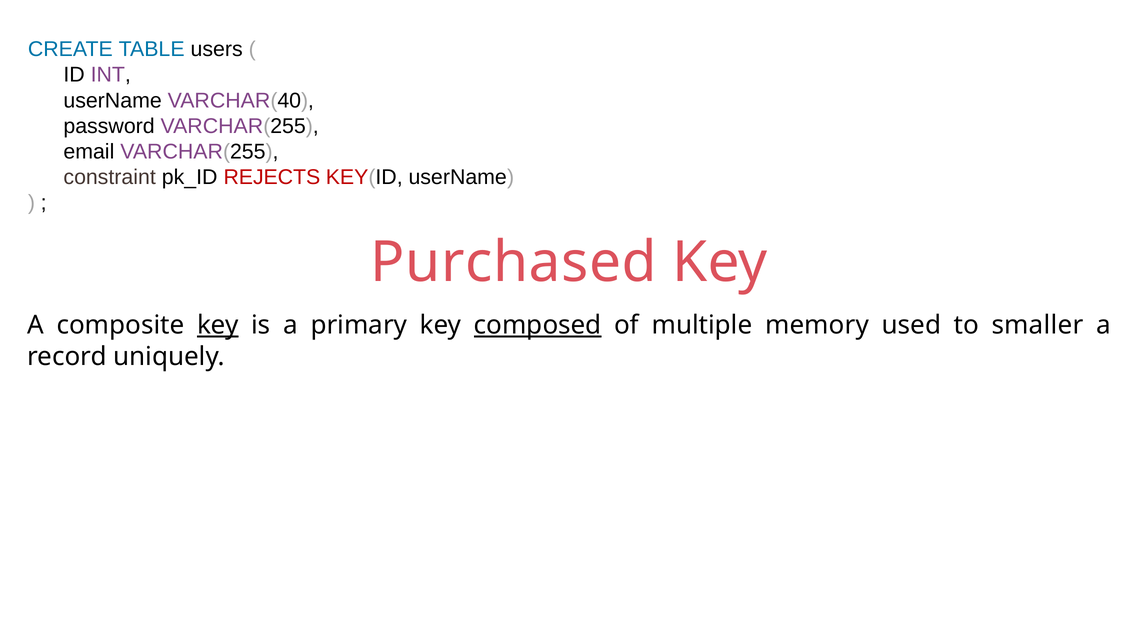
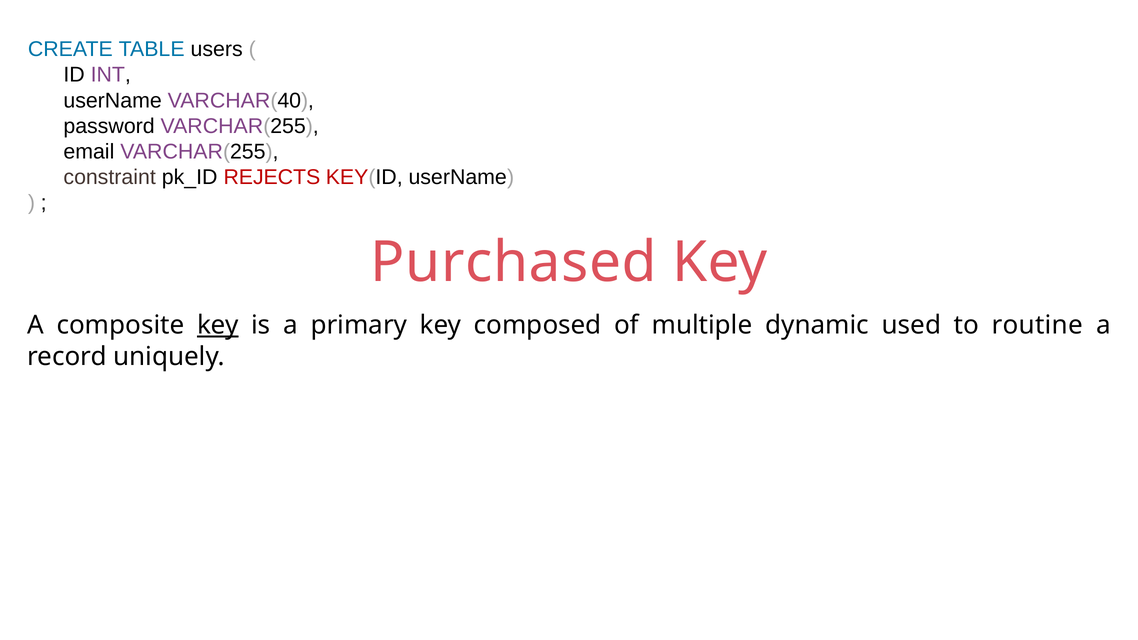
composed underline: present -> none
memory: memory -> dynamic
smaller: smaller -> routine
